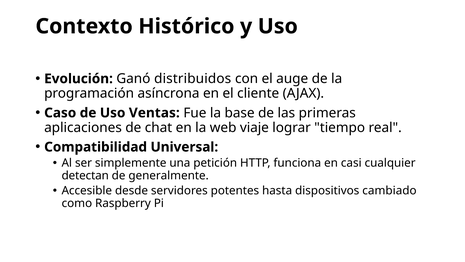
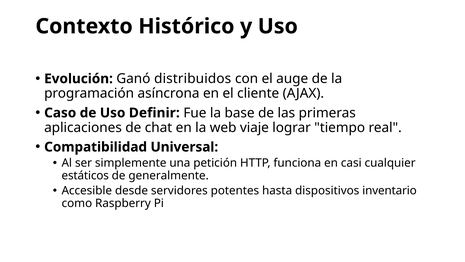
Ventas: Ventas -> Definir
detectan: detectan -> estáticos
cambiado: cambiado -> inventario
